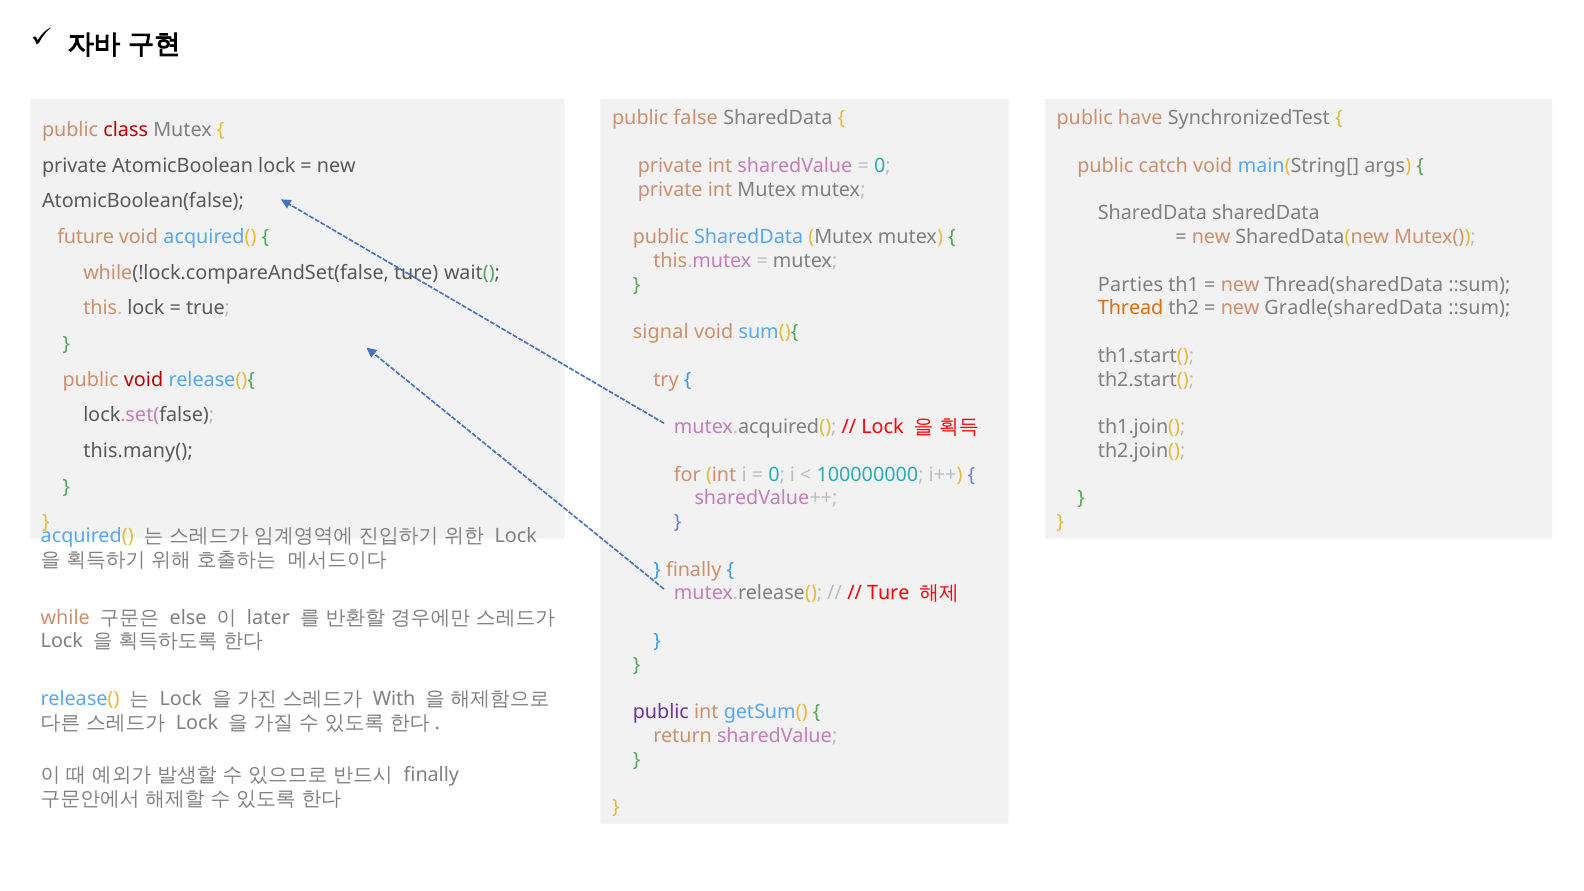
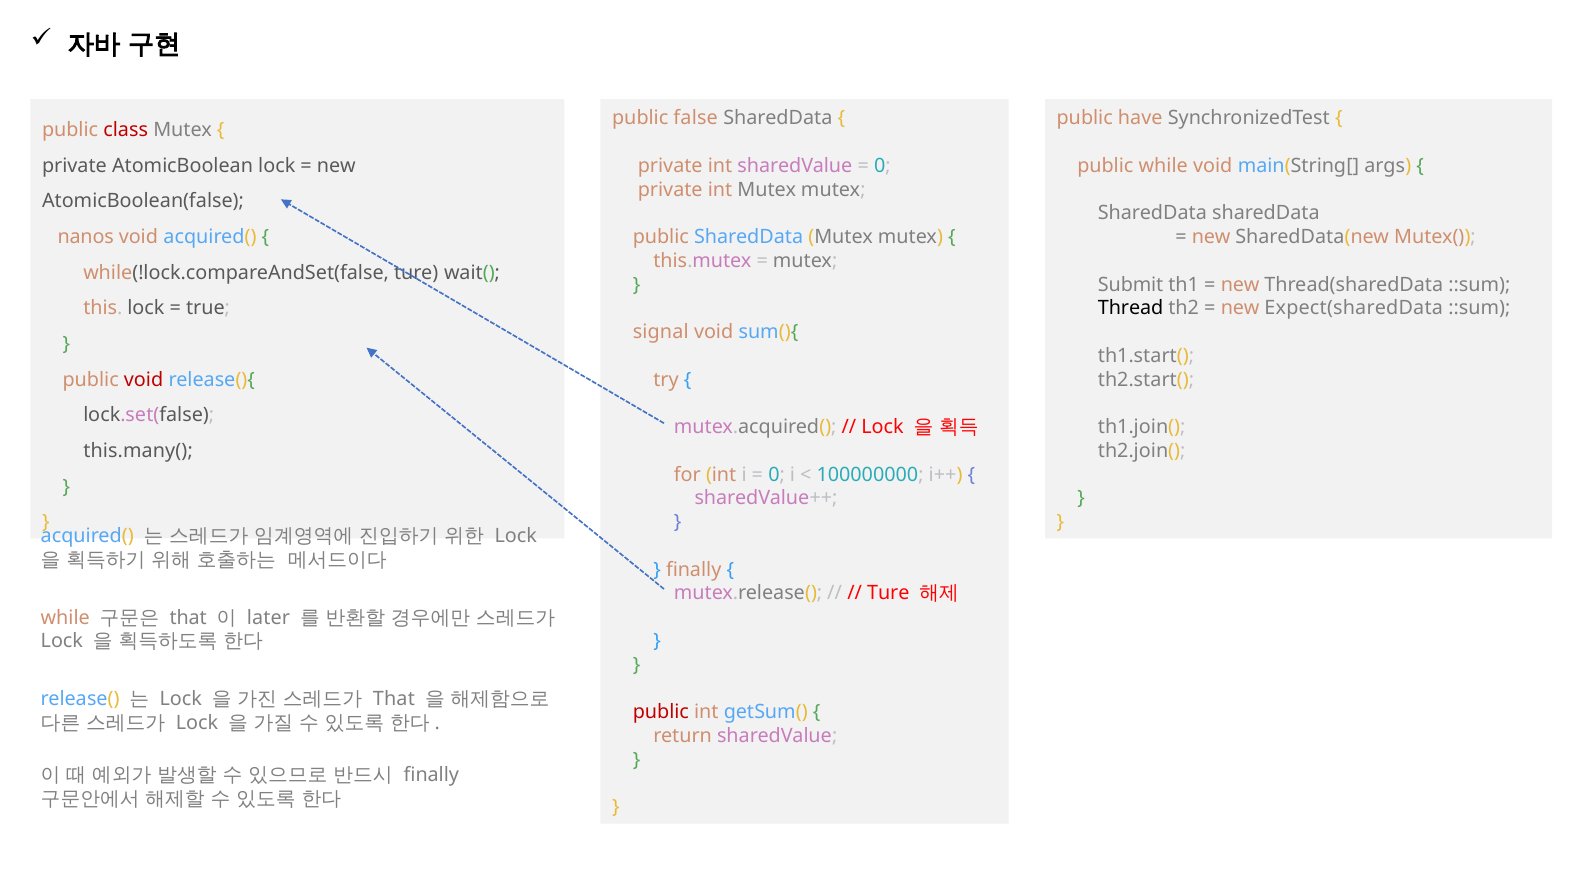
public catch: catch -> while
future: future -> nanos
Parties: Parties -> Submit
Thread colour: orange -> black
Gradle(sharedData: Gradle(sharedData -> Expect(sharedData
else at (188, 618): else -> that
With at (394, 699): With -> That
public at (661, 712) colour: purple -> red
